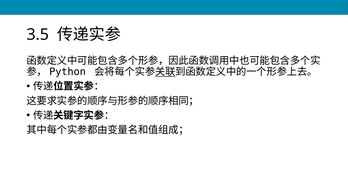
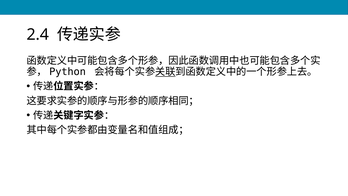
3.5: 3.5 -> 2.4
